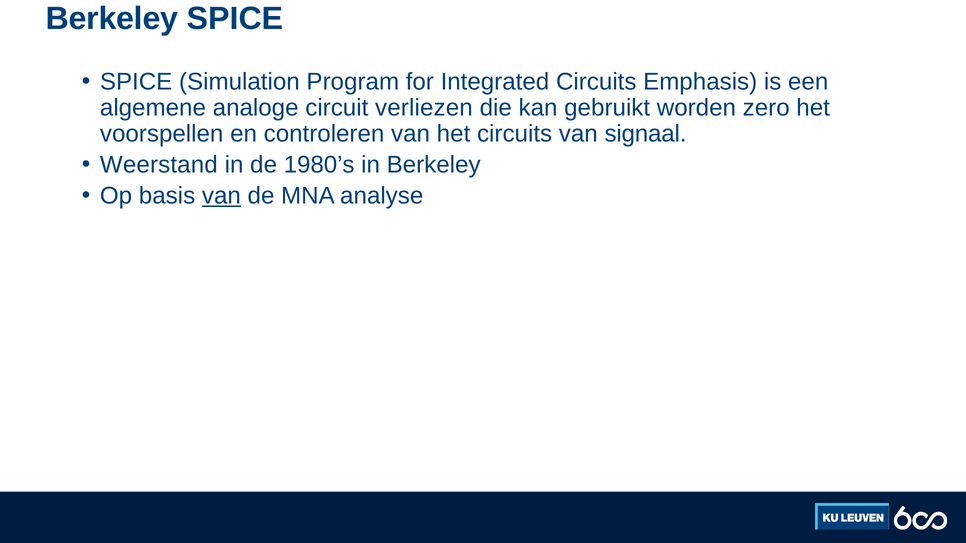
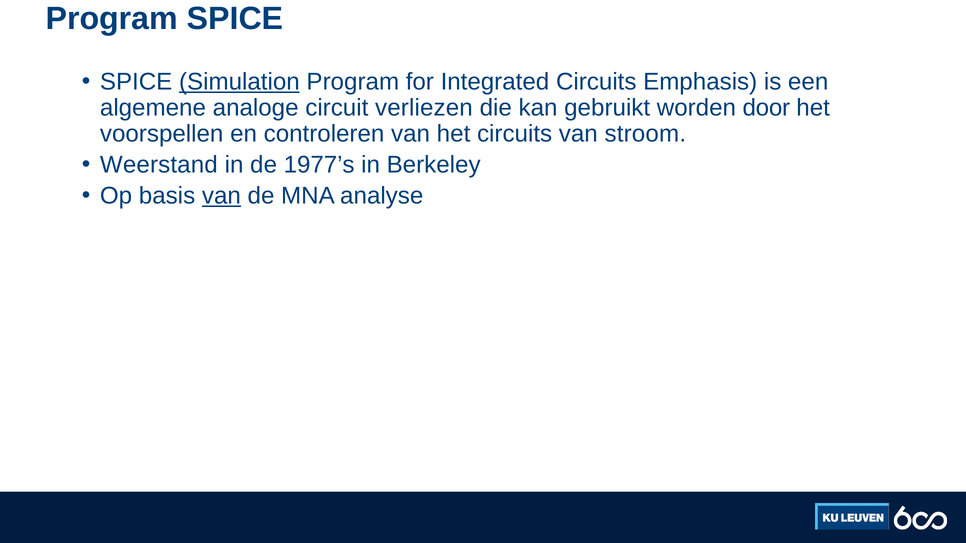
Berkeley at (112, 18): Berkeley -> Program
Simulation underline: none -> present
zero: zero -> door
signaal: signaal -> stroom
1980’s: 1980’s -> 1977’s
